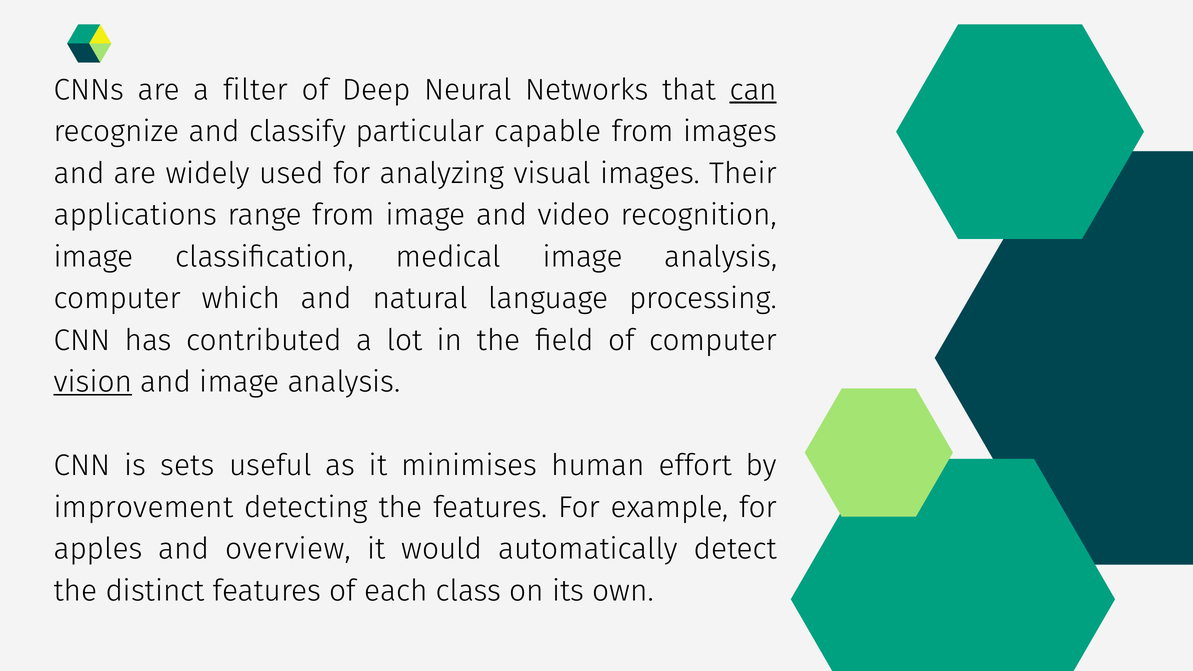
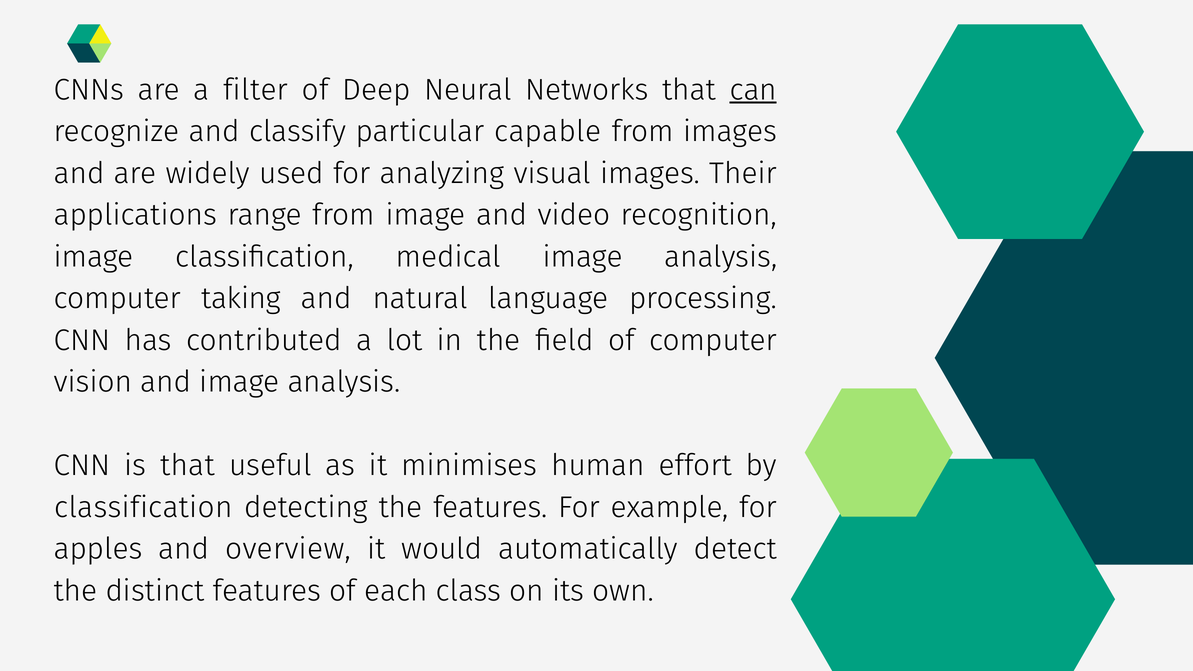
which: which -> taking
vision underline: present -> none
is sets: sets -> that
improvement at (143, 507): improvement -> classification
